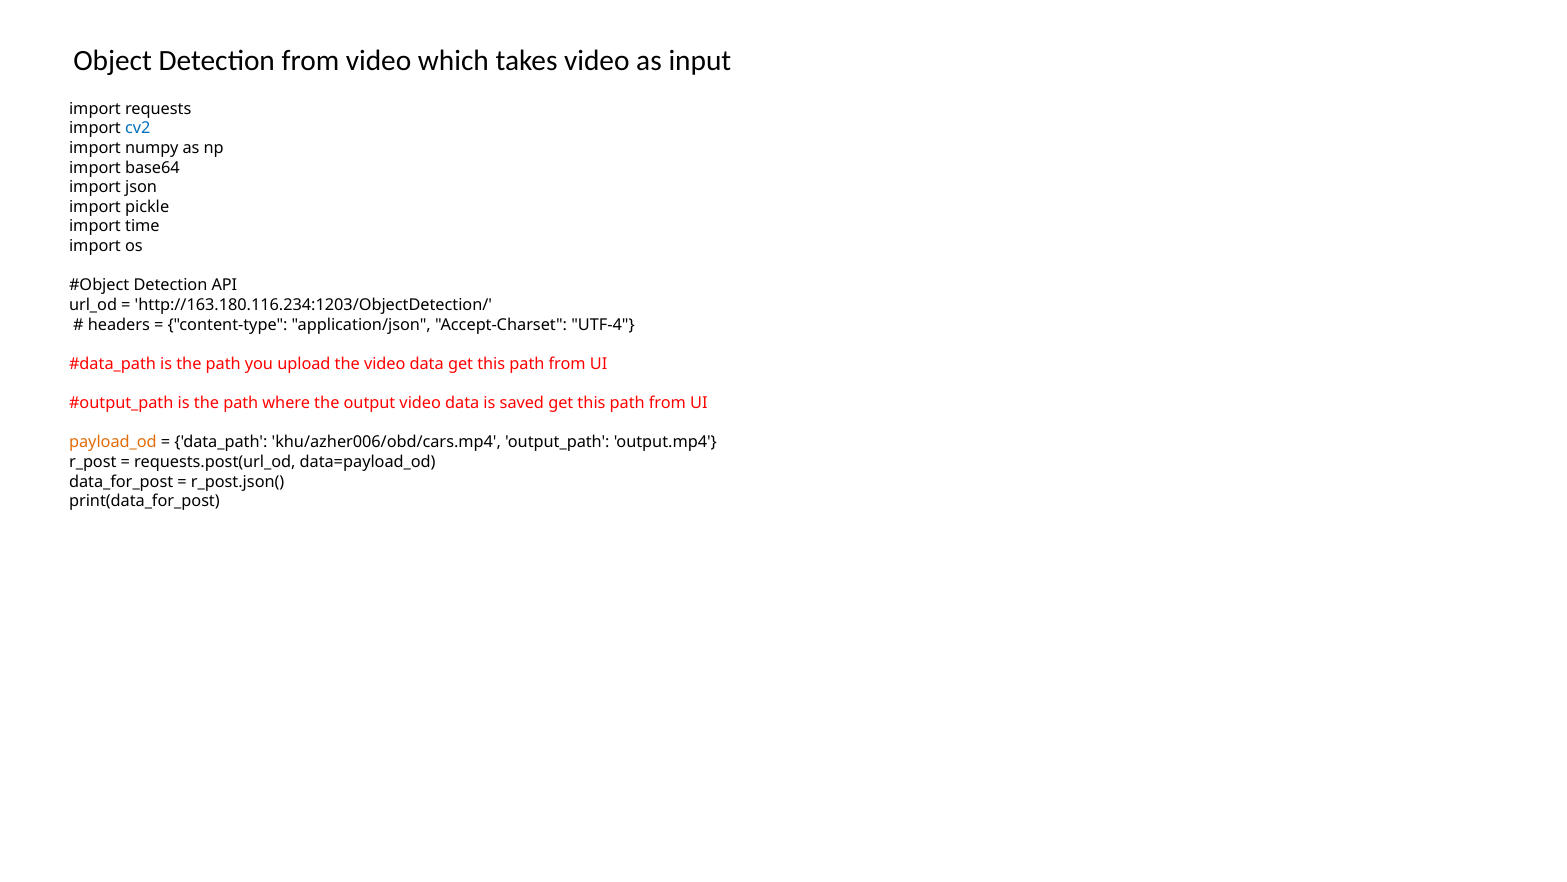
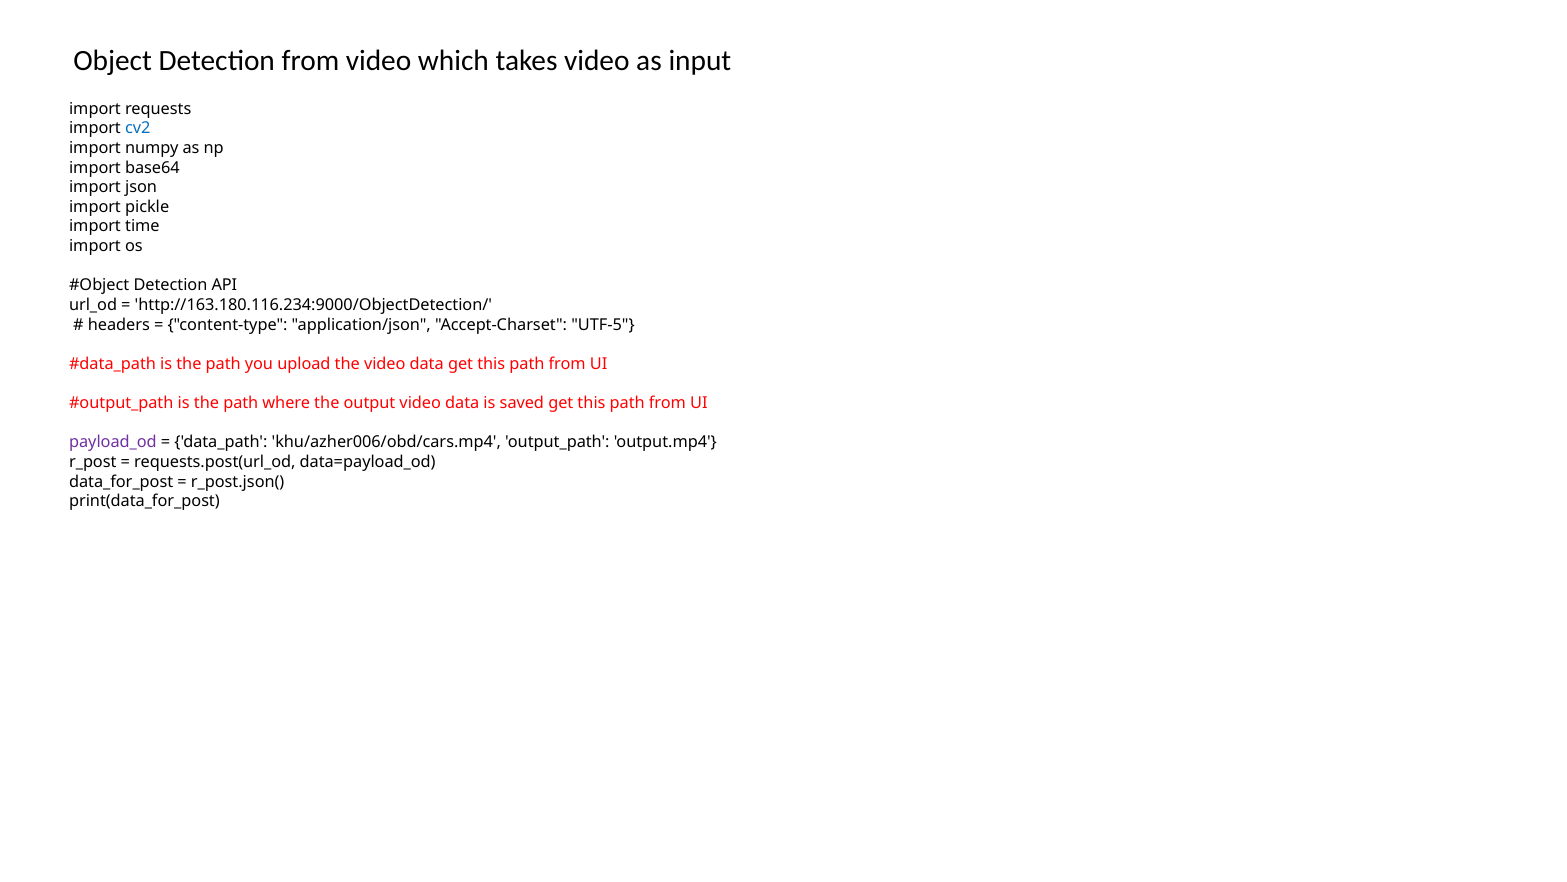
http://163.180.116.234:1203/ObjectDetection/: http://163.180.116.234:1203/ObjectDetection/ -> http://163.180.116.234:9000/ObjectDetection/
UTF-4: UTF-4 -> UTF-5
payload_od colour: orange -> purple
